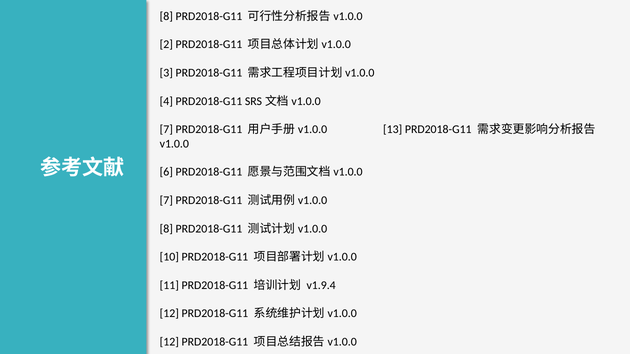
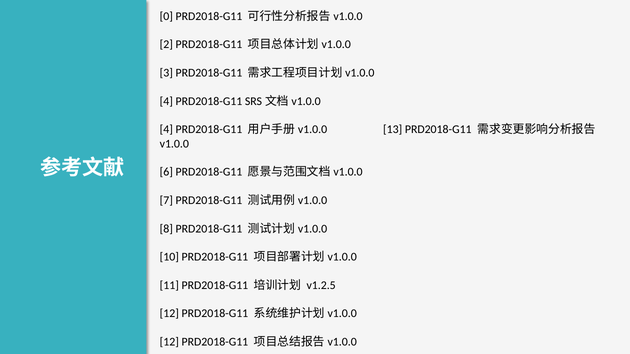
8 at (166, 16): 8 -> 0
7 at (166, 130): 7 -> 4
v1.9.4: v1.9.4 -> v1.2.5
